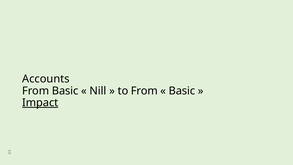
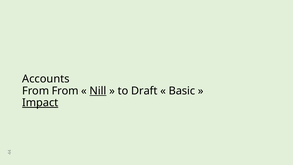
From Basic: Basic -> From
Nill underline: none -> present
to From: From -> Draft
